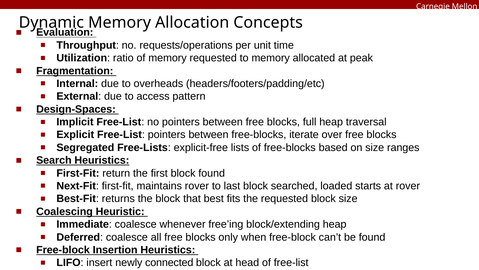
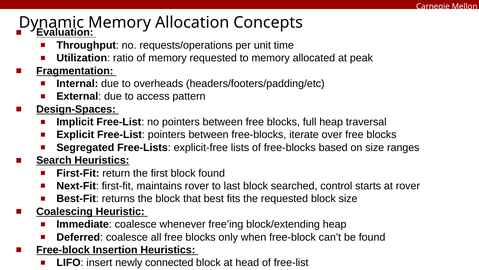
loaded: loaded -> control
